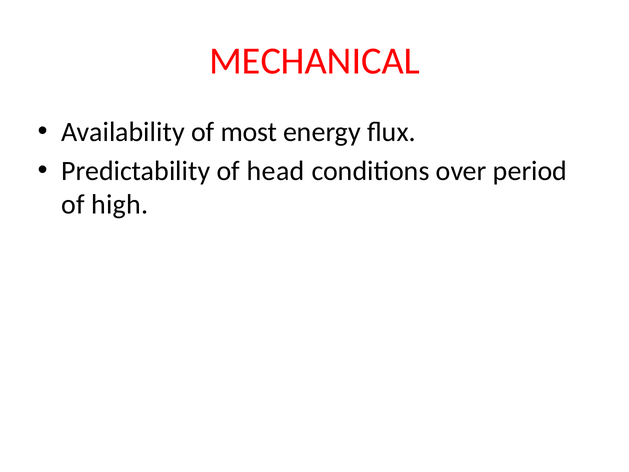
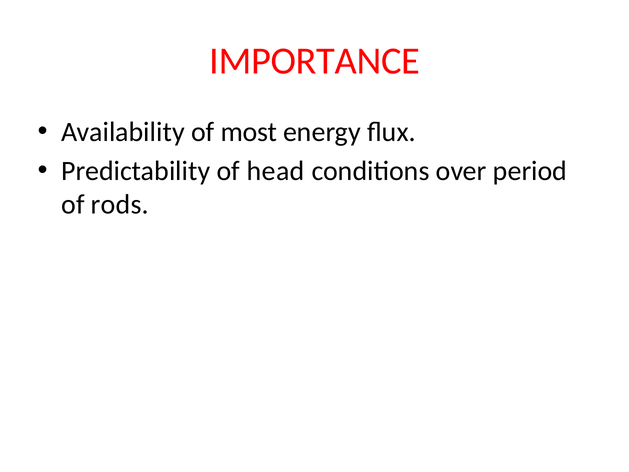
MECHANICAL: MECHANICAL -> IMPORTANCE
high: high -> rods
